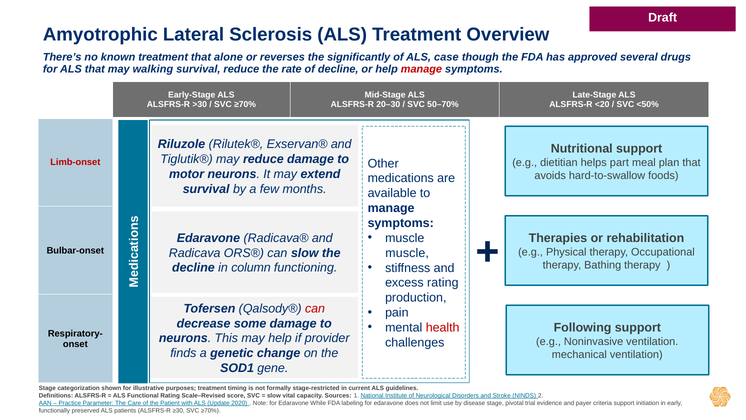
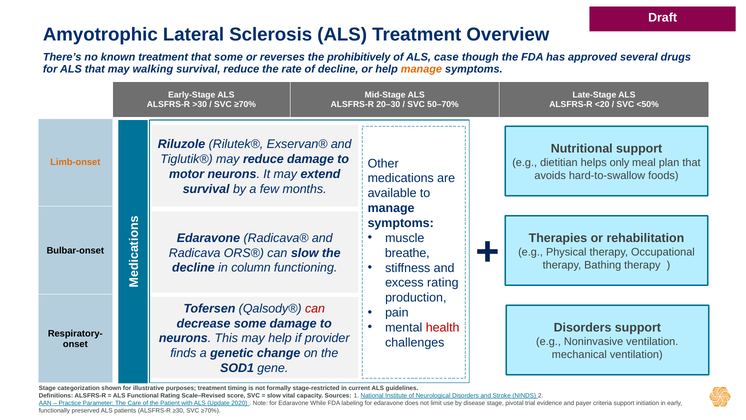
that alone: alone -> some
significantly: significantly -> prohibitively
manage at (421, 69) colour: red -> orange
part: part -> only
Limb-onset colour: red -> orange
muscle at (407, 253): muscle -> breathe
Following at (583, 327): Following -> Disorders
